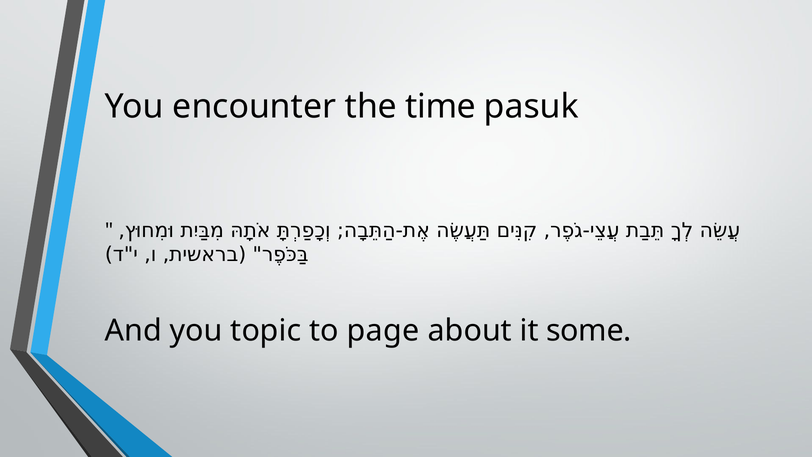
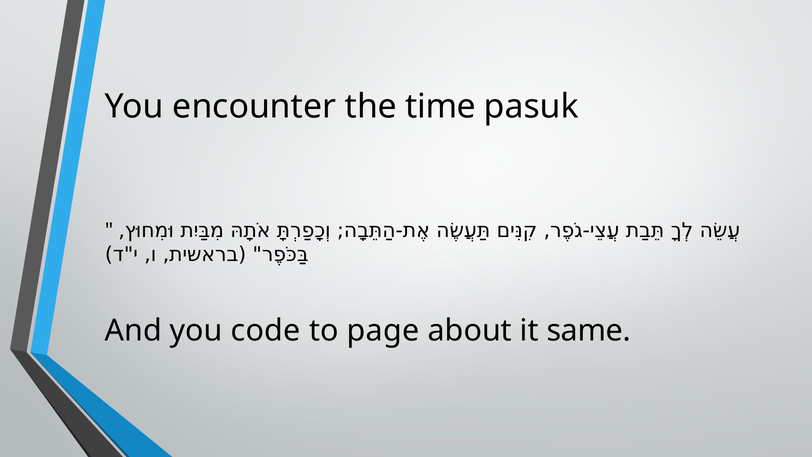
topic: topic -> code
some: some -> same
